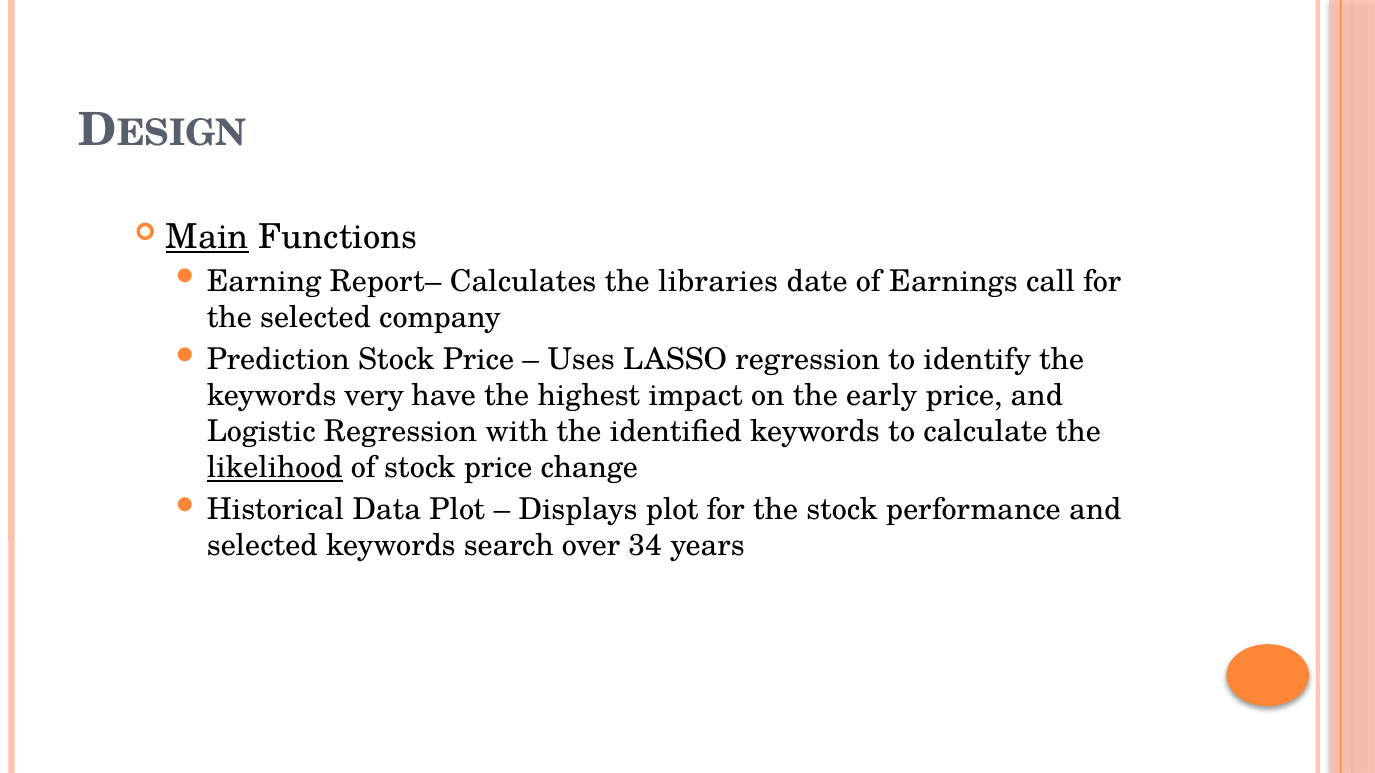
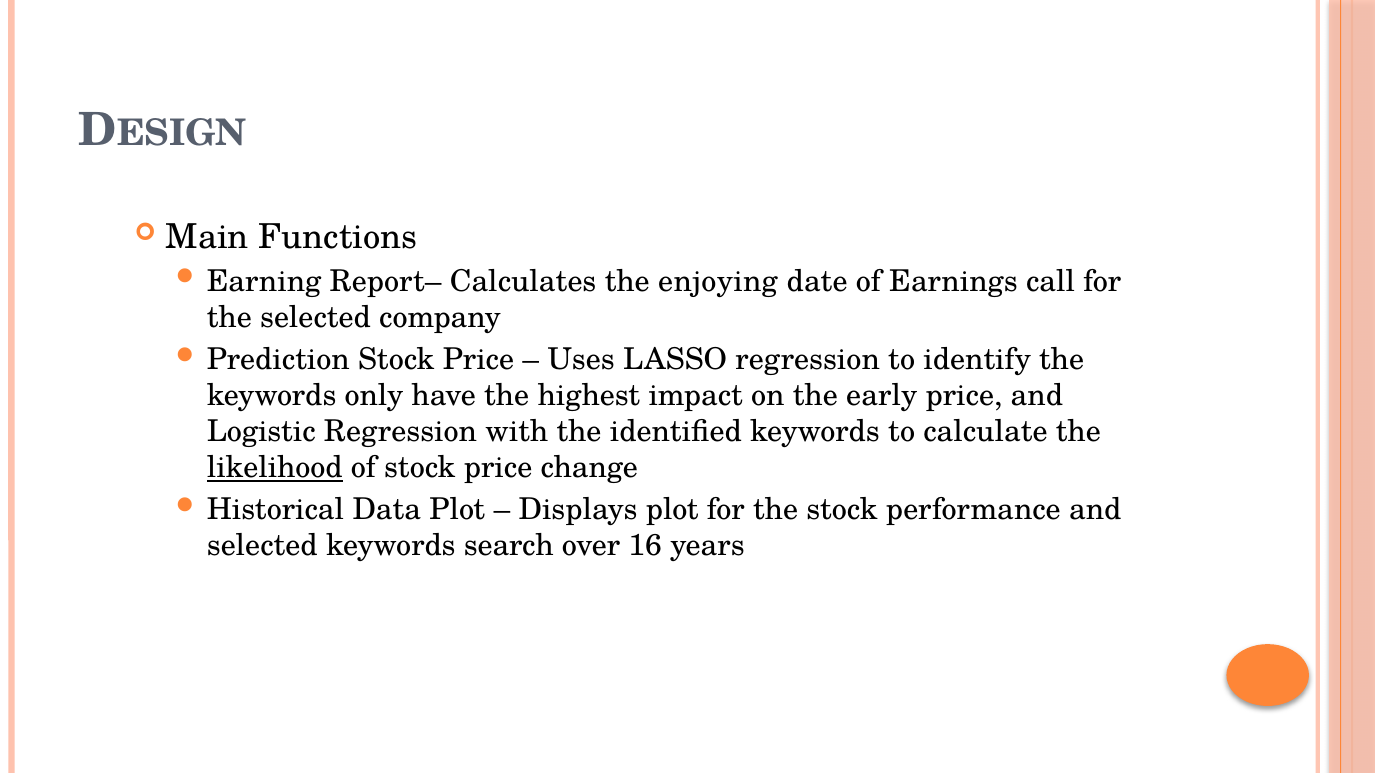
Main underline: present -> none
libraries: libraries -> enjoying
very: very -> only
34: 34 -> 16
